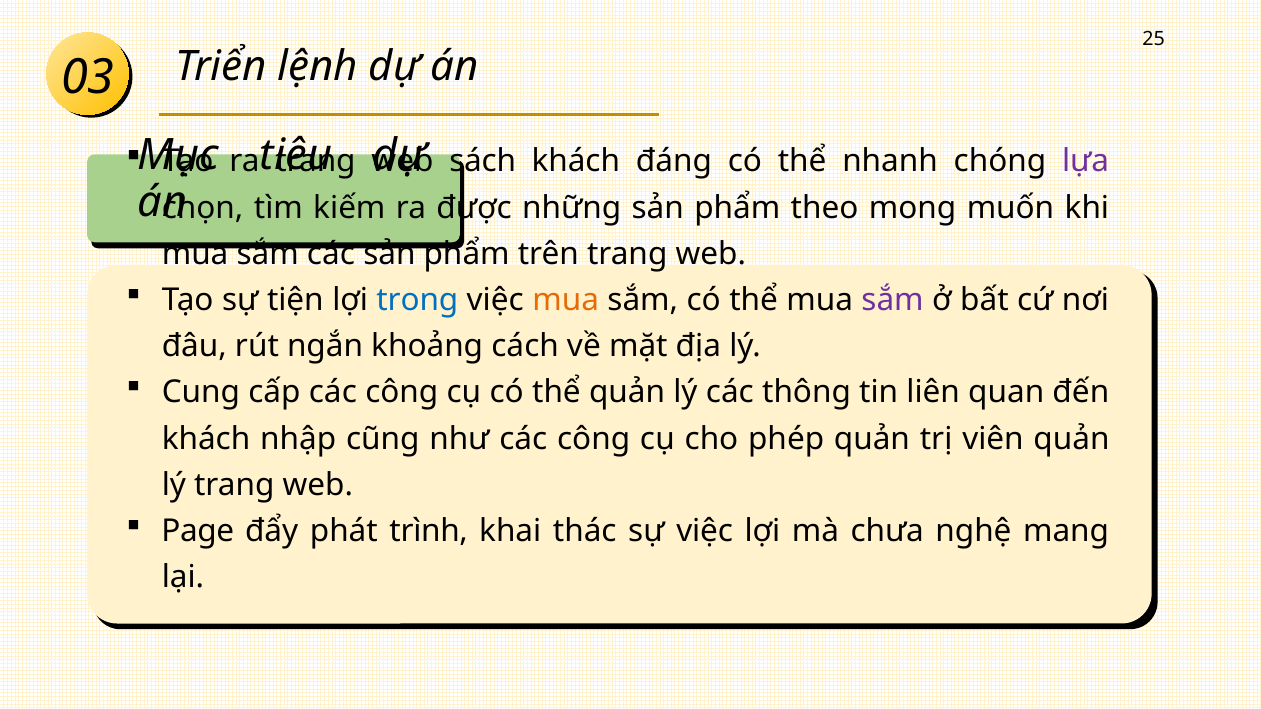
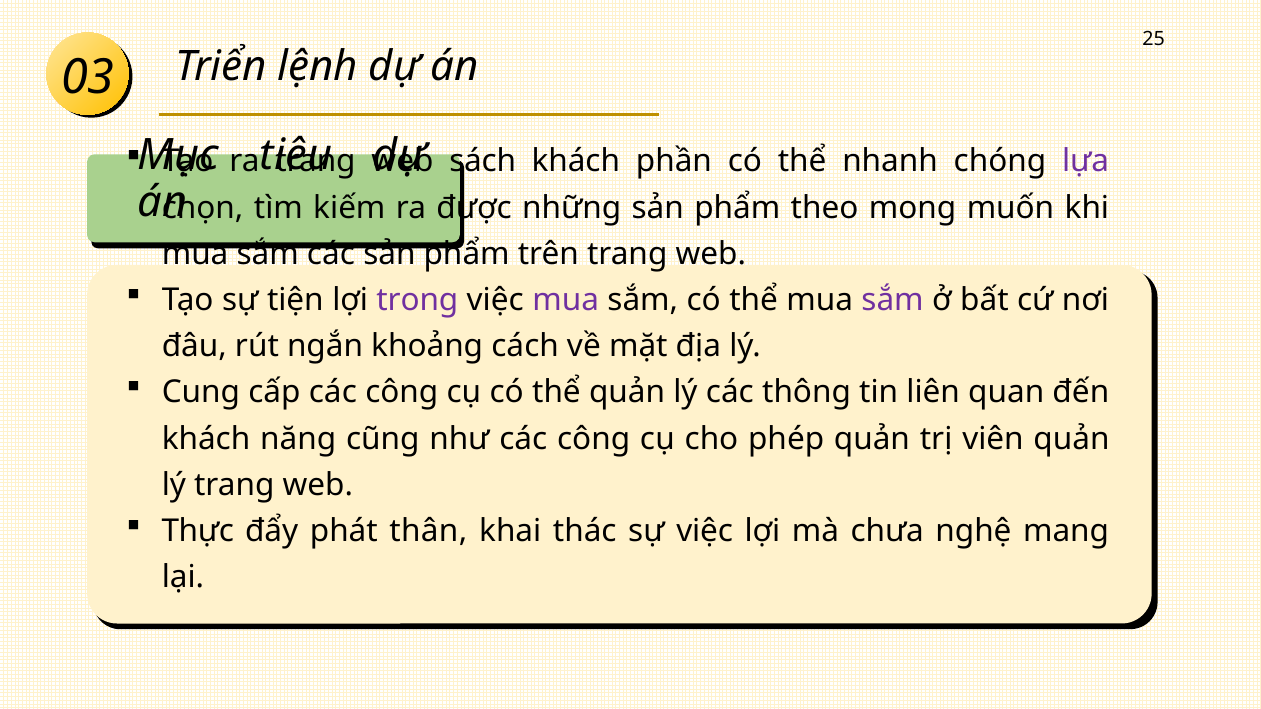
đáng: đáng -> phần
trong colour: blue -> purple
mua at (566, 300) colour: orange -> purple
nhập: nhập -> năng
Page: Page -> Thực
trình: trình -> thân
